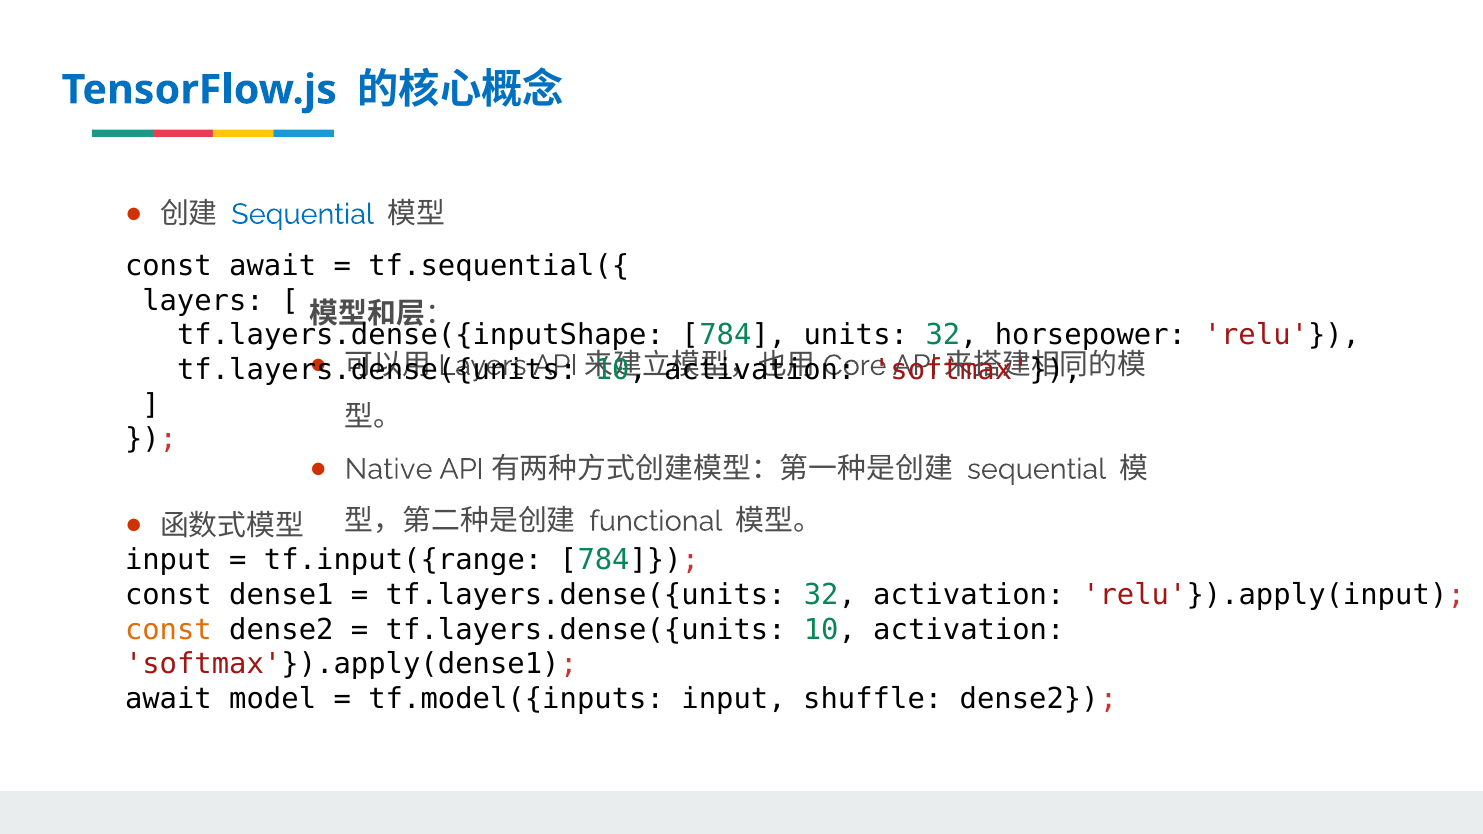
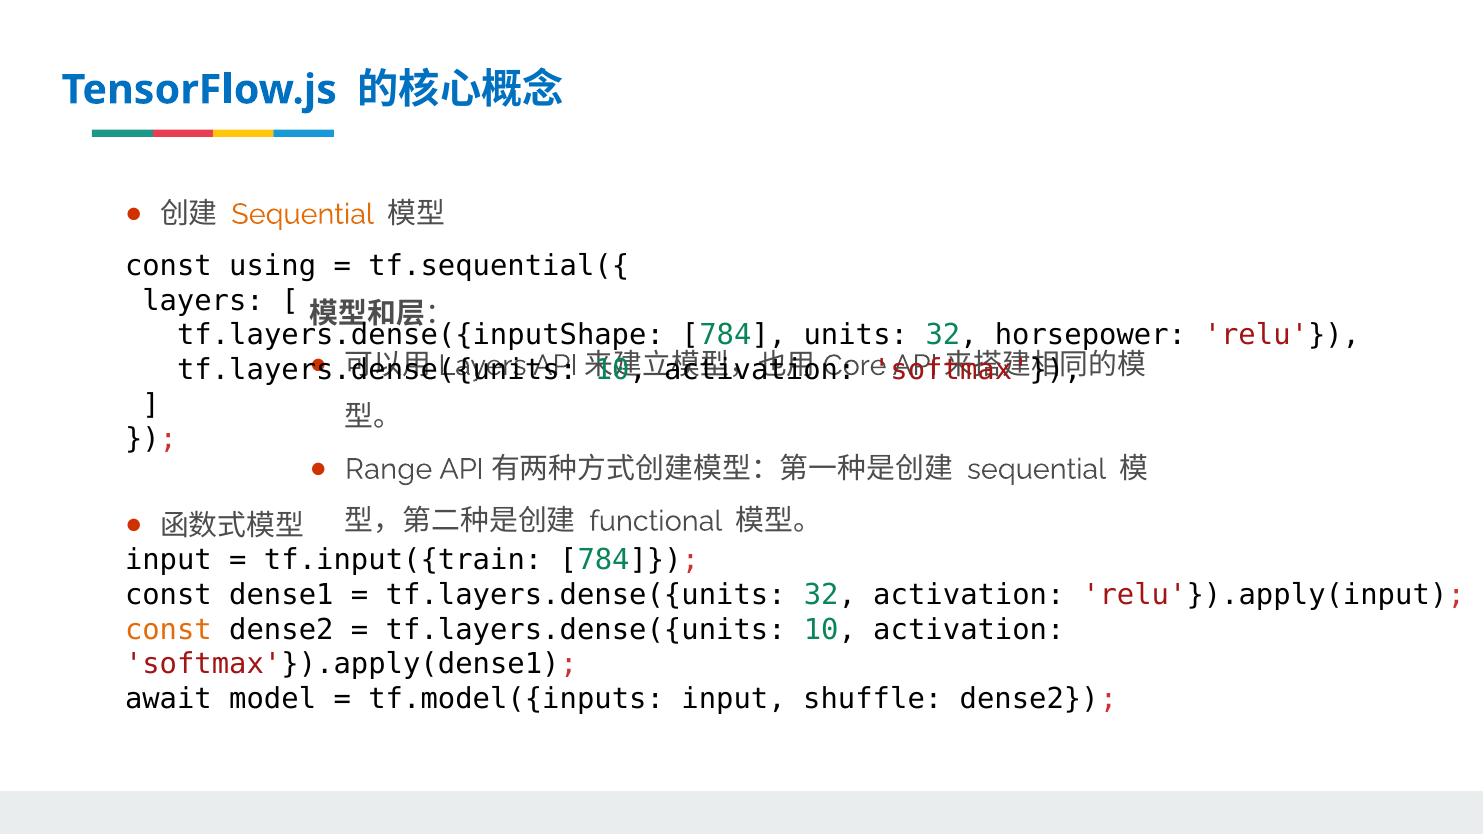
Sequential at (303, 214) colour: blue -> orange
const await: await -> using
Native: Native -> Range
tf.input({range: tf.input({range -> tf.input({train
